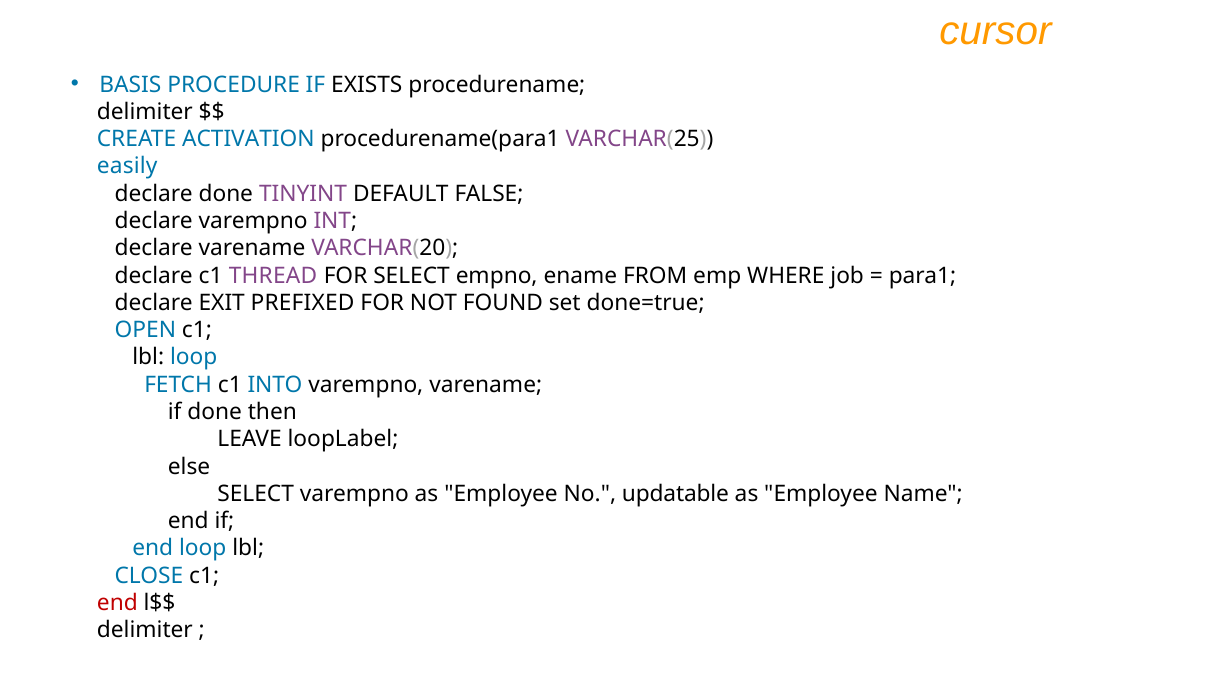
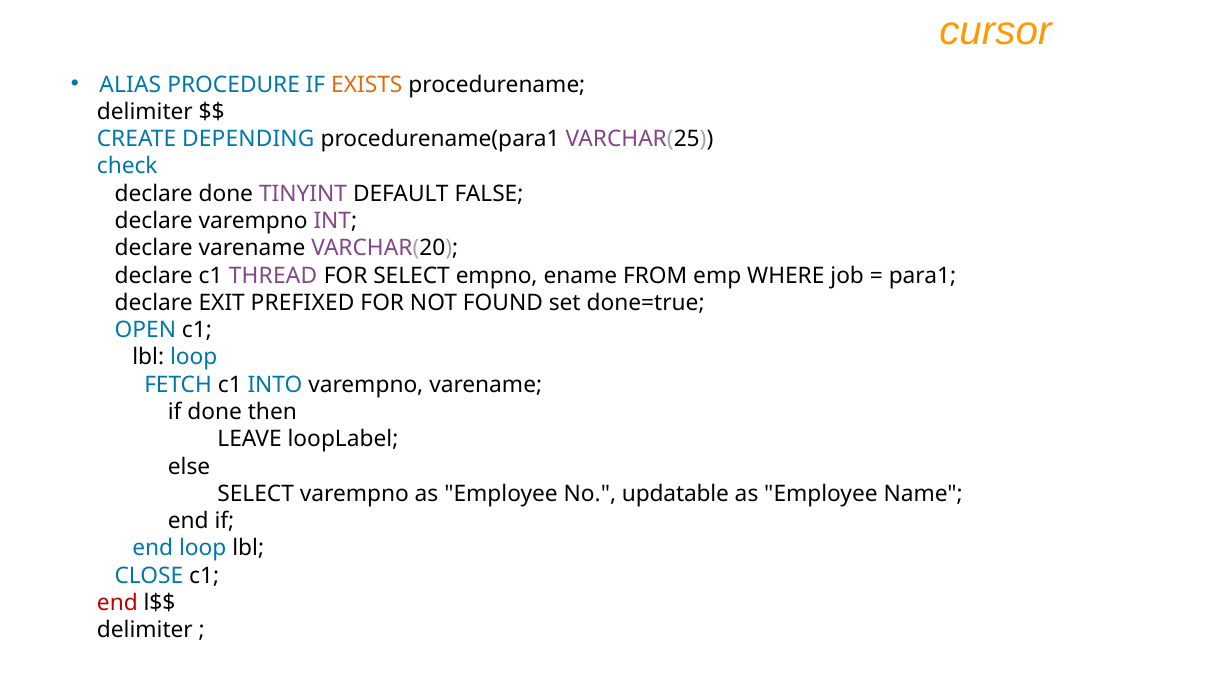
BASIS: BASIS -> ALIAS
EXISTS colour: black -> orange
ACTIVATION: ACTIVATION -> DEPENDING
easily: easily -> check
